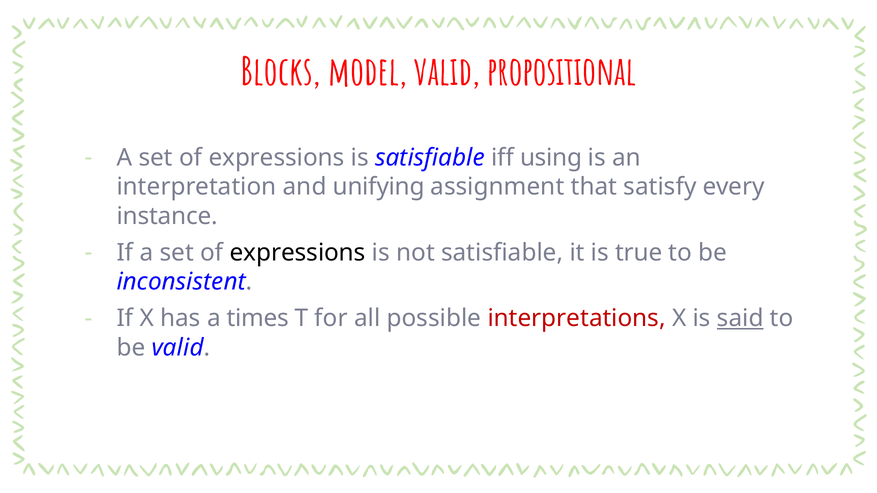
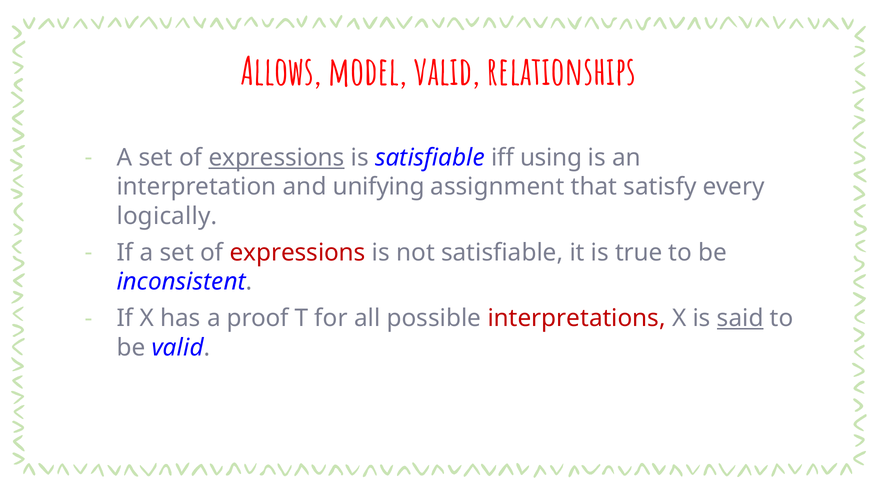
Blocks: Blocks -> Allows
propositional: propositional -> relationships
expressions at (276, 158) underline: none -> present
instance: instance -> logically
expressions at (298, 253) colour: black -> red
times: times -> proof
